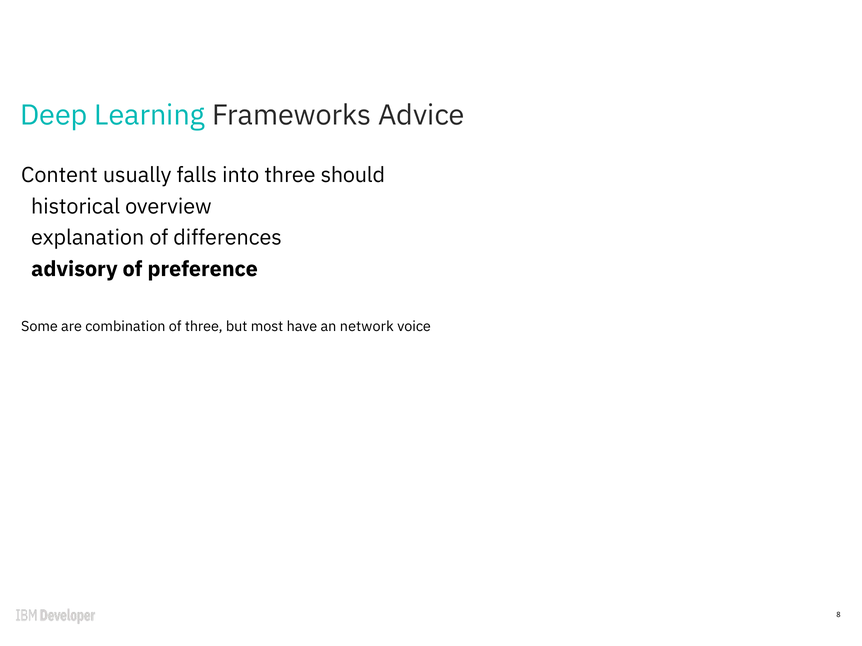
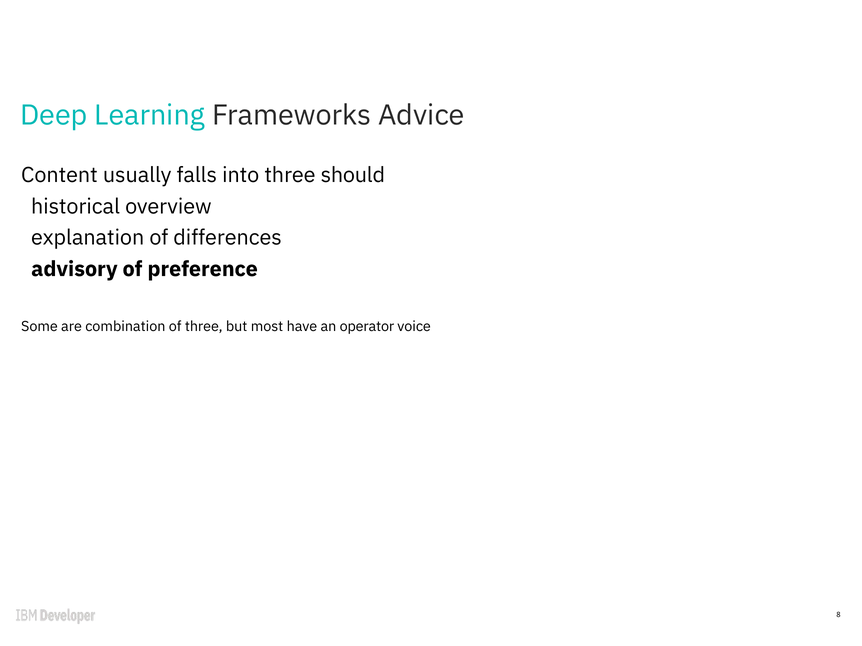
network: network -> operator
